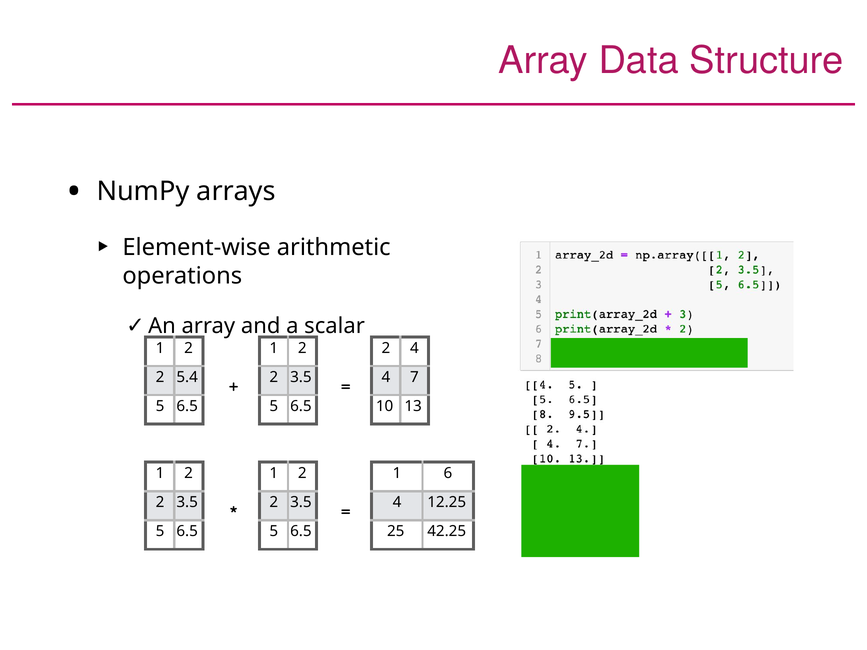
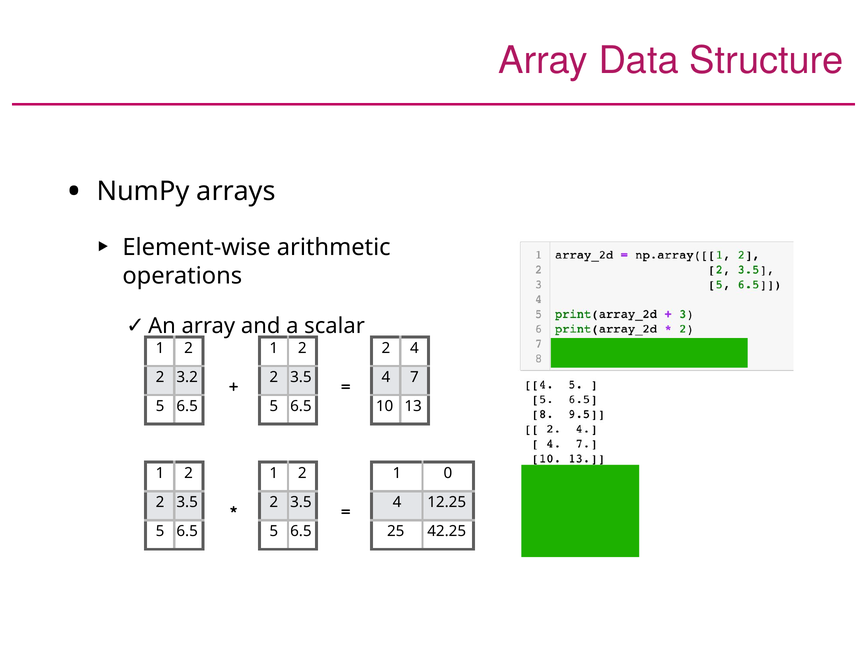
5.4: 5.4 -> 3.2
6: 6 -> 0
